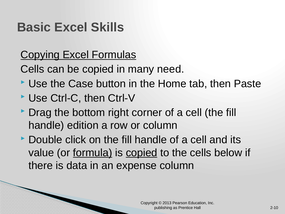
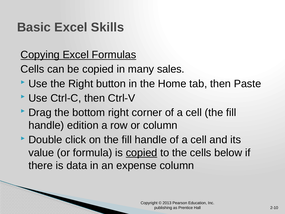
need: need -> sales
the Case: Case -> Right
formula underline: present -> none
